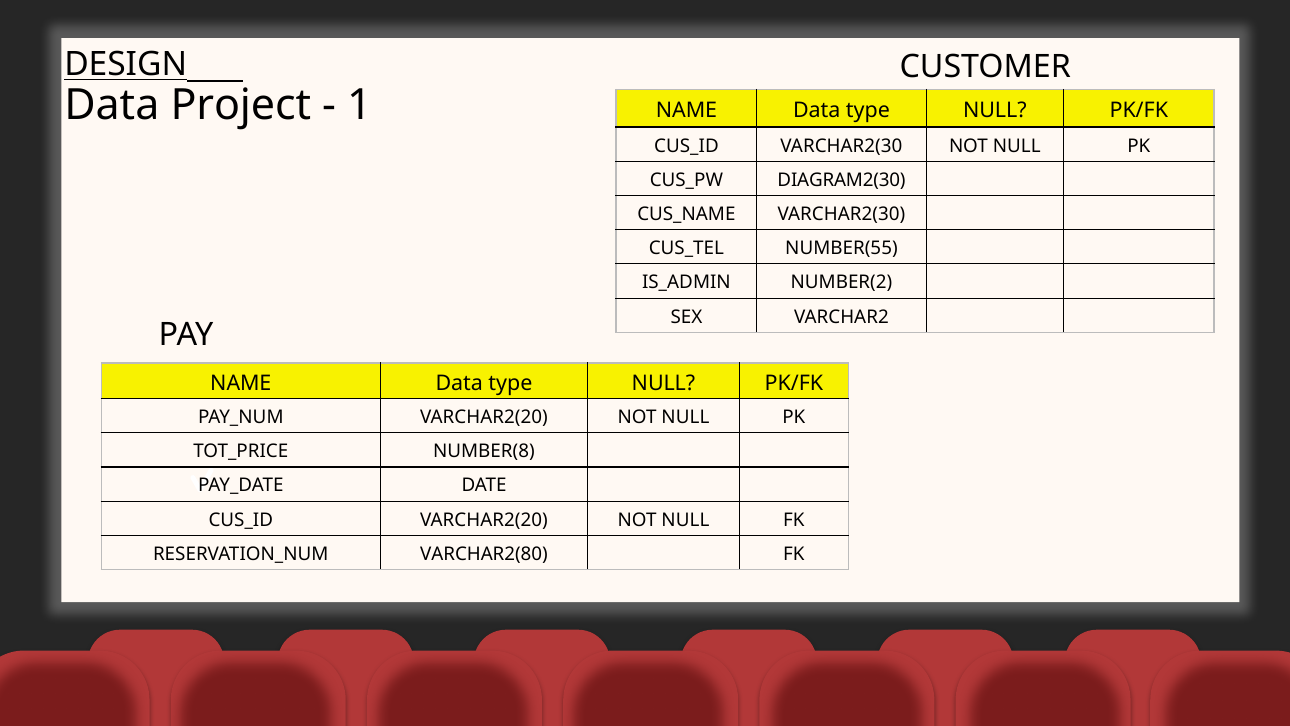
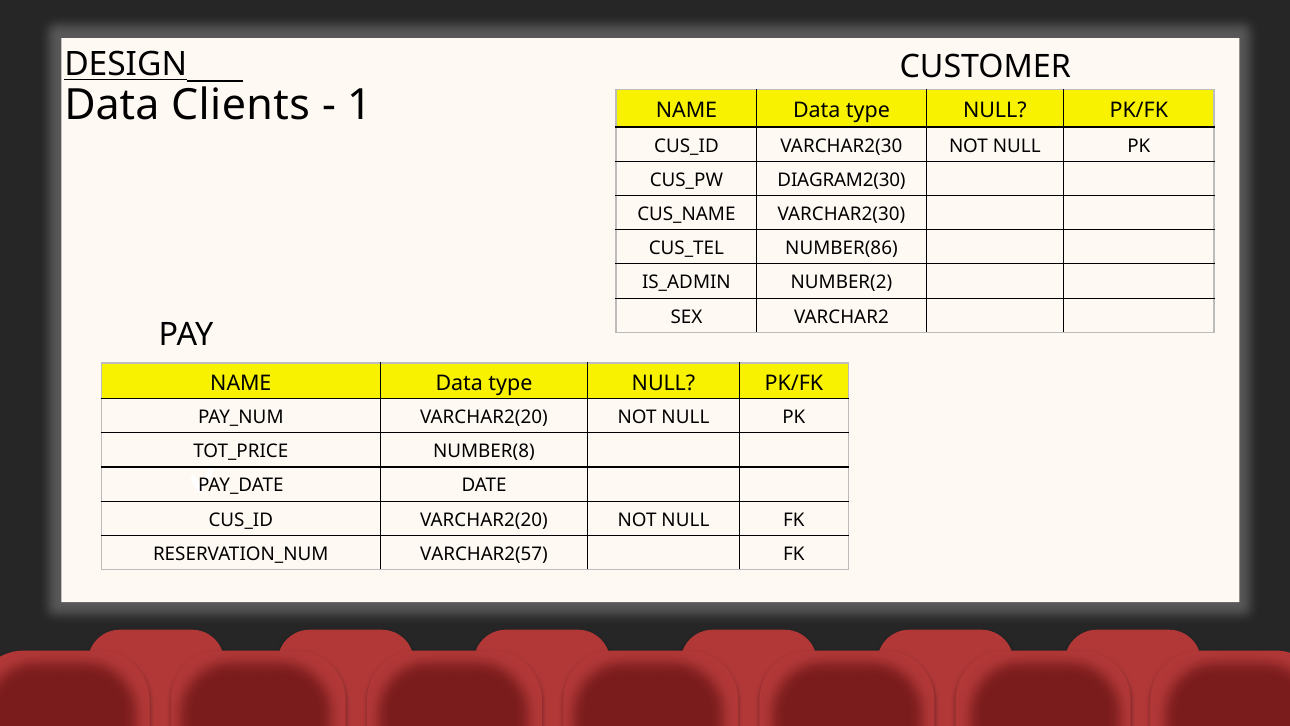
Project: Project -> Clients
NUMBER(55: NUMBER(55 -> NUMBER(86
VARCHAR2(80: VARCHAR2(80 -> VARCHAR2(57
